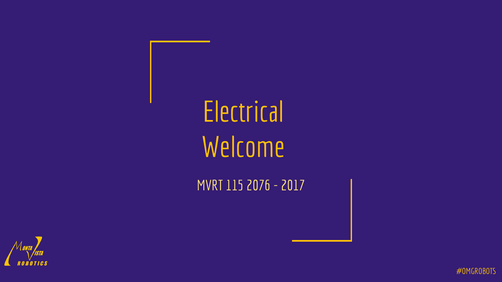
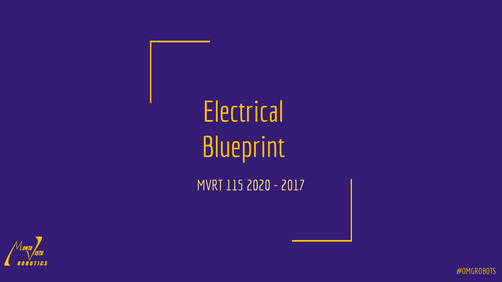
Welcome: Welcome -> Blueprint
2076: 2076 -> 2020
